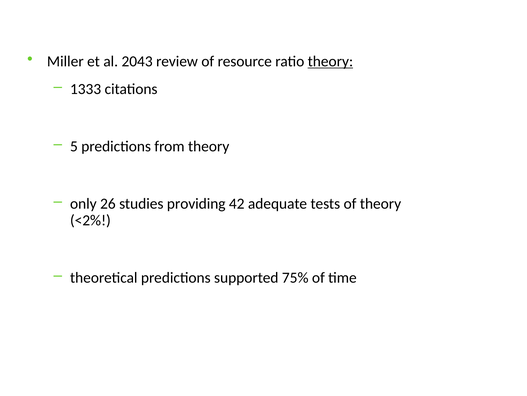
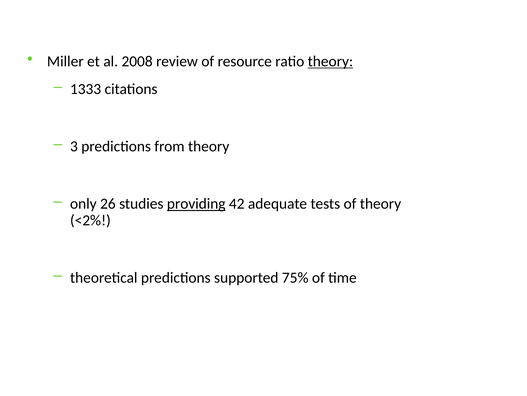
2043: 2043 -> 2008
5: 5 -> 3
providing underline: none -> present
